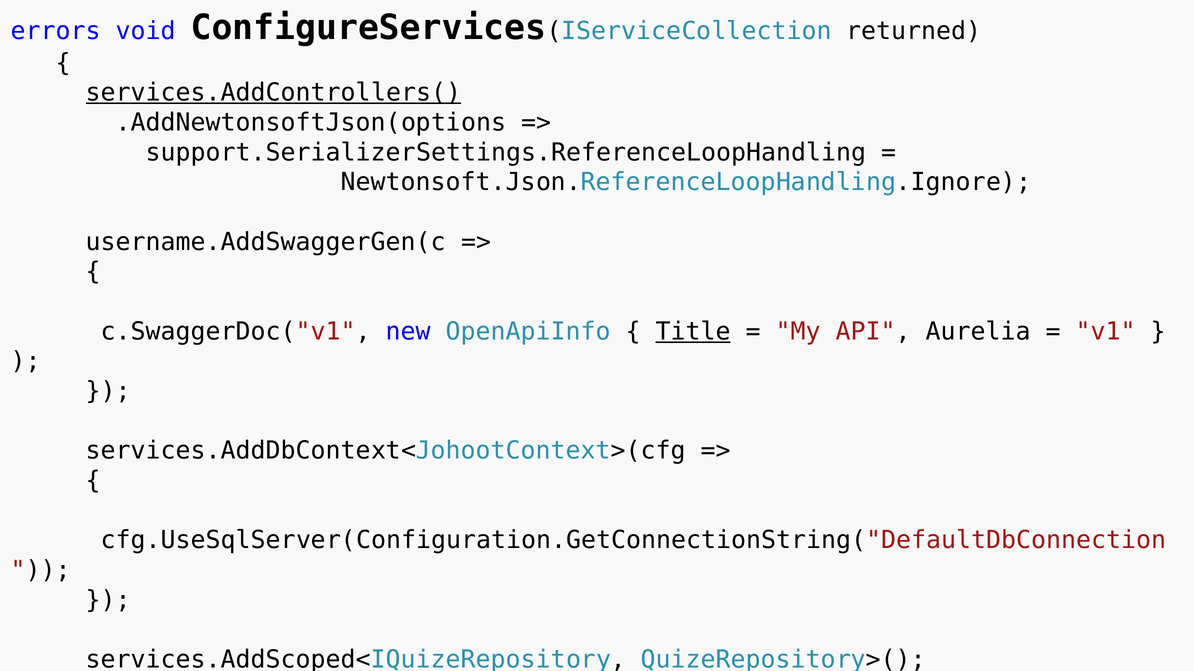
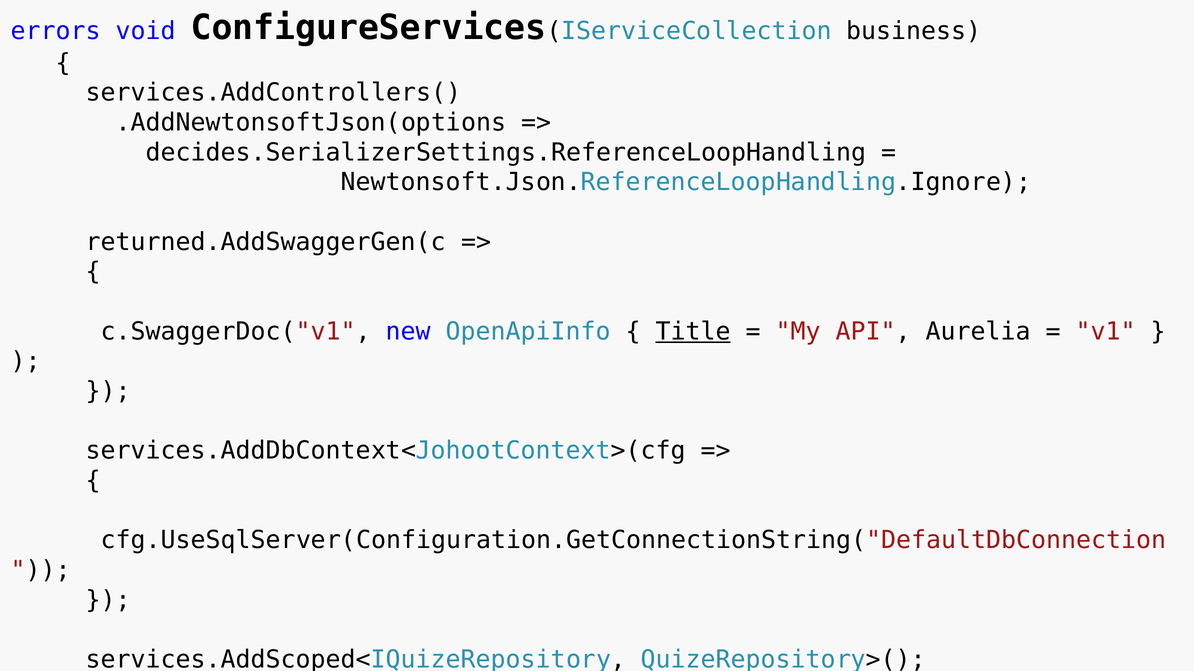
returned: returned -> business
services.AddControllers( underline: present -> none
support.SerializerSettings.ReferenceLoopHandling: support.SerializerSettings.ReferenceLoopHandling -> decides.SerializerSettings.ReferenceLoopHandling
username.AddSwaggerGen(c: username.AddSwaggerGen(c -> returned.AddSwaggerGen(c
